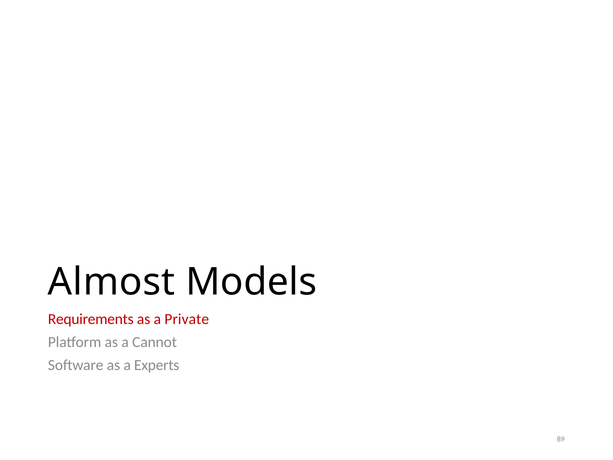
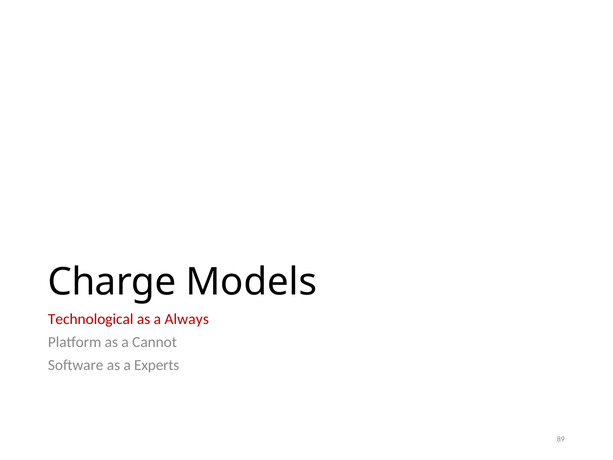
Almost: Almost -> Charge
Requirements: Requirements -> Technological
Private: Private -> Always
